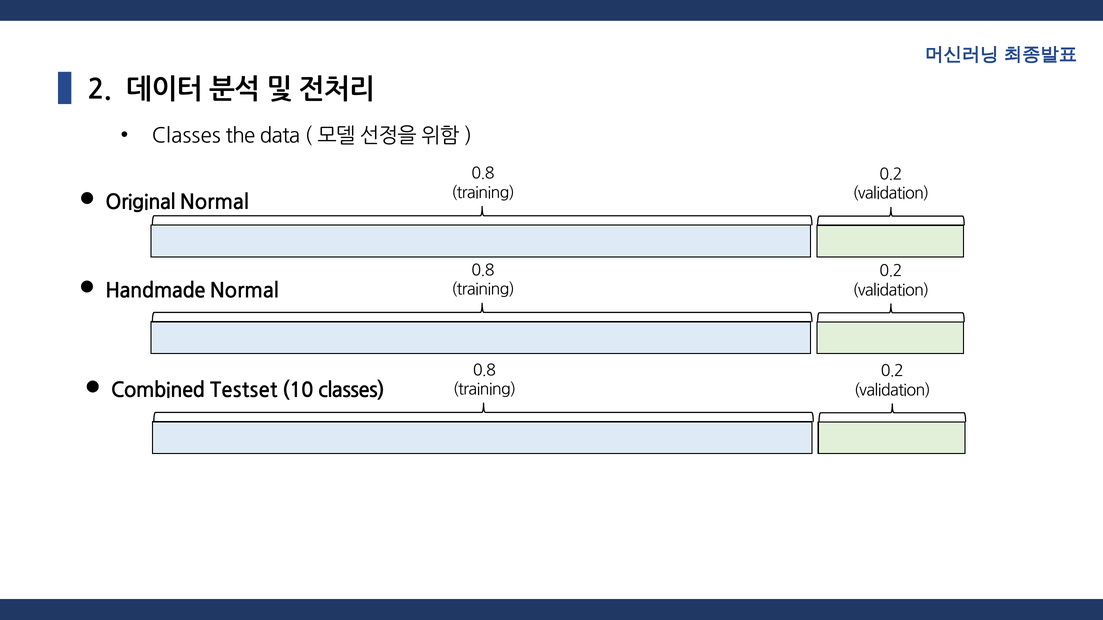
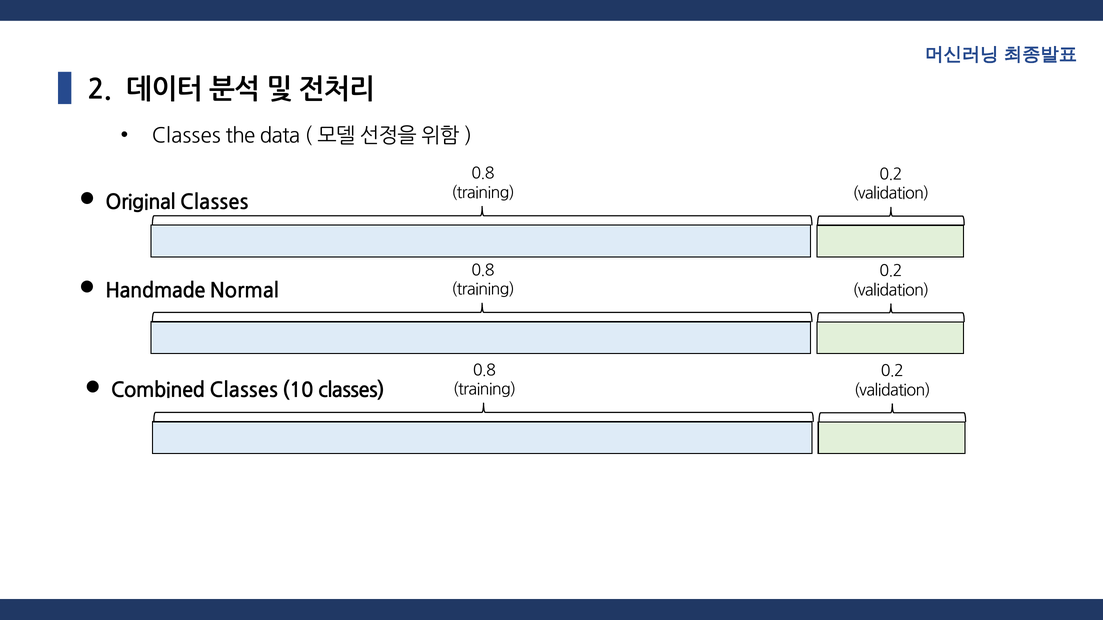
Original Normal: Normal -> Classes
Combined Testset: Testset -> Classes
